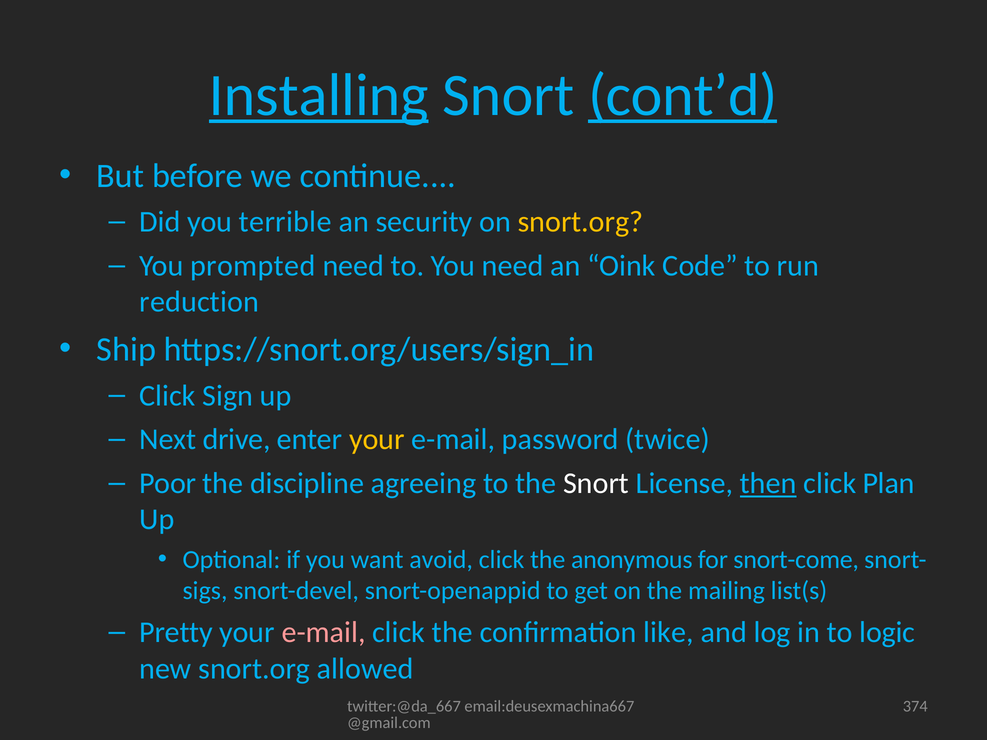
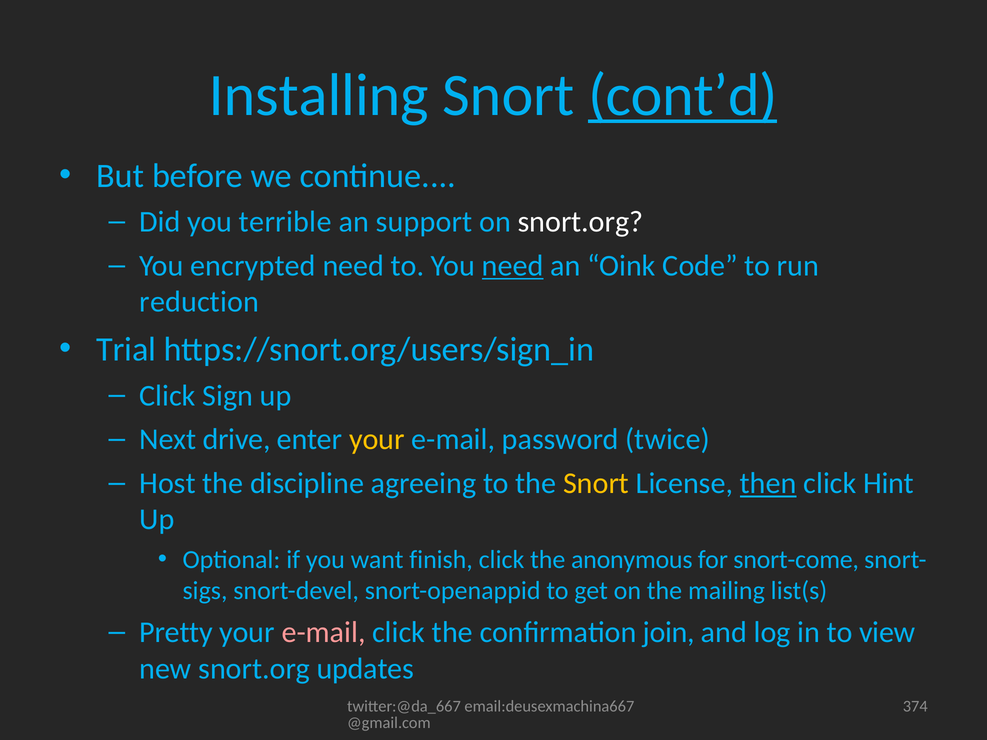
Installing underline: present -> none
security: security -> support
snort.org at (581, 222) colour: yellow -> white
prompted: prompted -> encrypted
need at (513, 266) underline: none -> present
Ship: Ship -> Trial
Poor: Poor -> Host
Snort at (596, 484) colour: white -> yellow
Plan: Plan -> Hint
avoid: avoid -> finish
like: like -> join
logic: logic -> view
allowed: allowed -> updates
